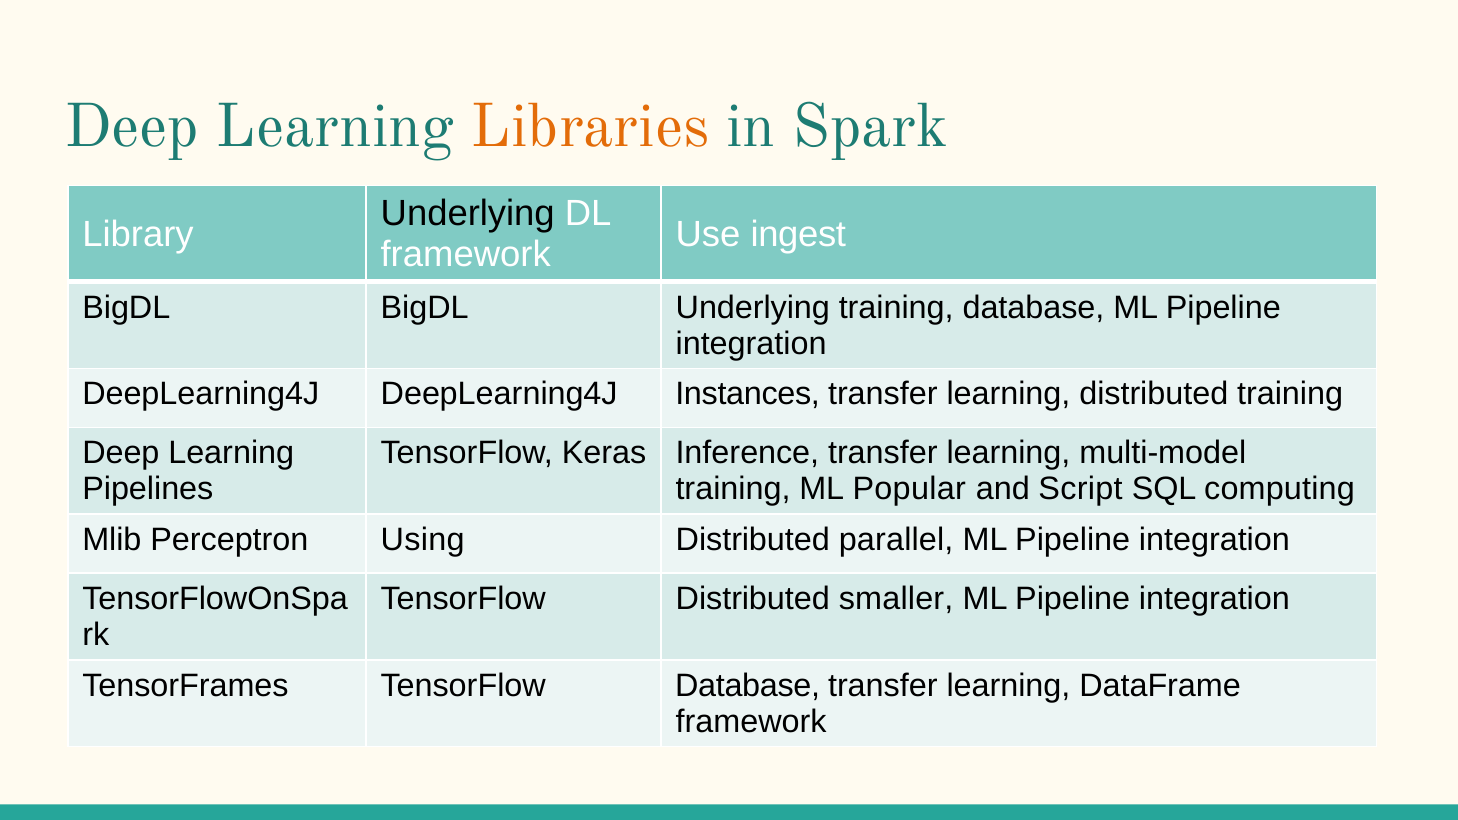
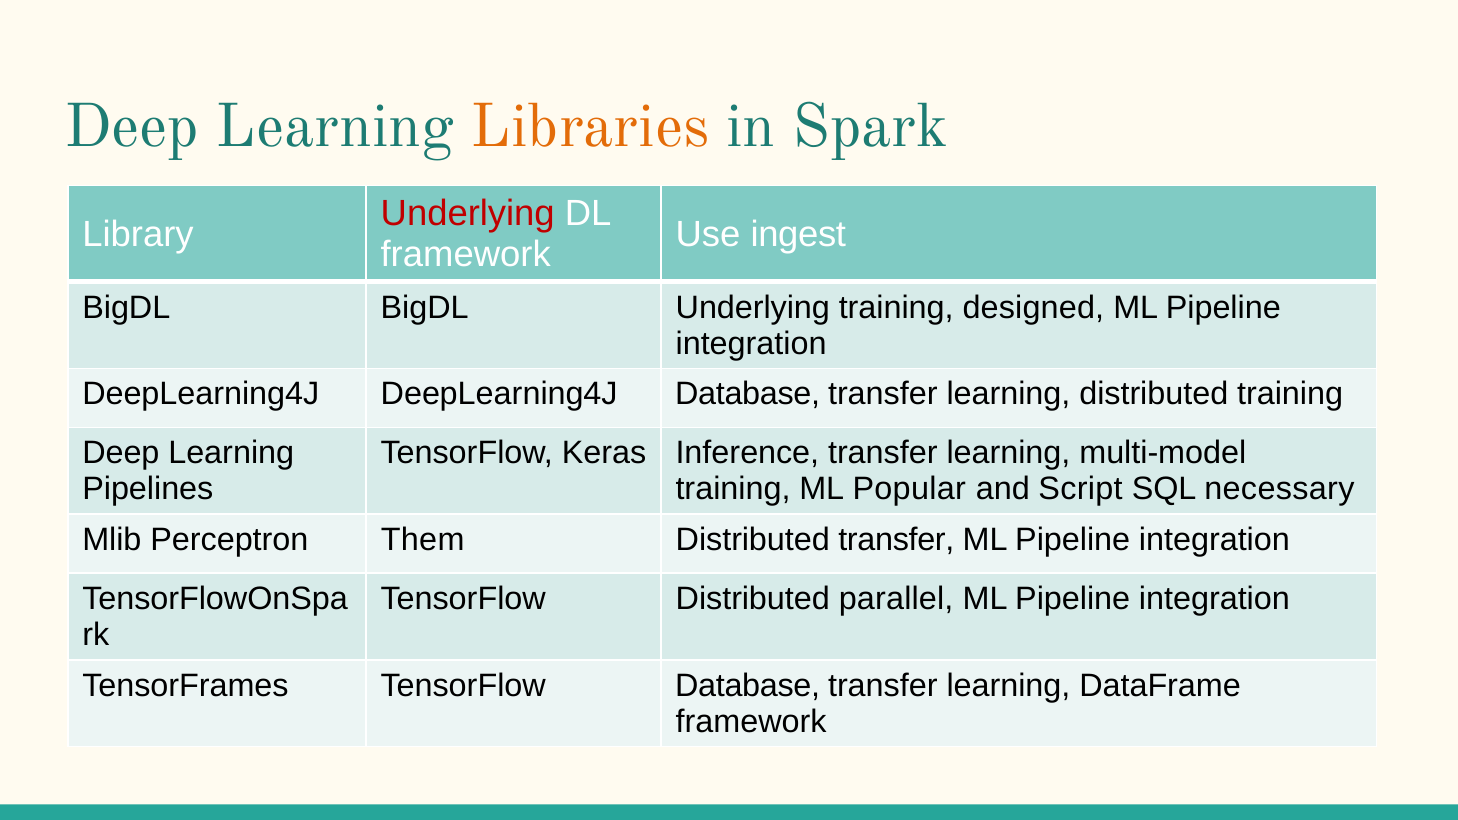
Underlying at (468, 214) colour: black -> red
training database: database -> designed
DeepLearning4J Instances: Instances -> Database
computing: computing -> necessary
Using: Using -> Them
Distributed parallel: parallel -> transfer
smaller: smaller -> parallel
